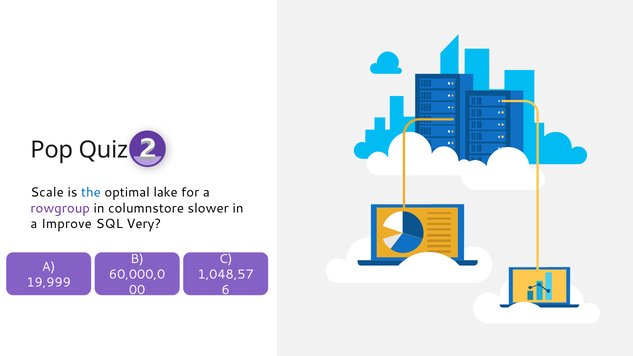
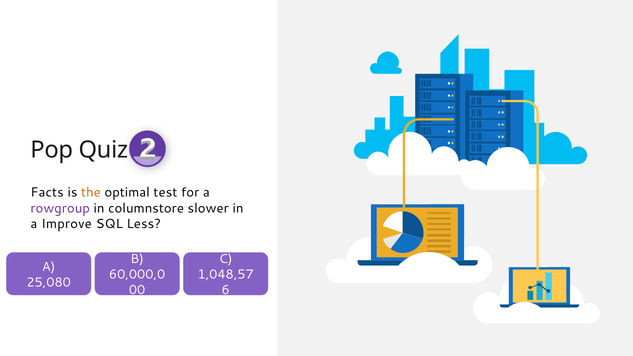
Scale: Scale -> Facts
the colour: blue -> orange
lake: lake -> test
Very: Very -> Less
19,999: 19,999 -> 25,080
